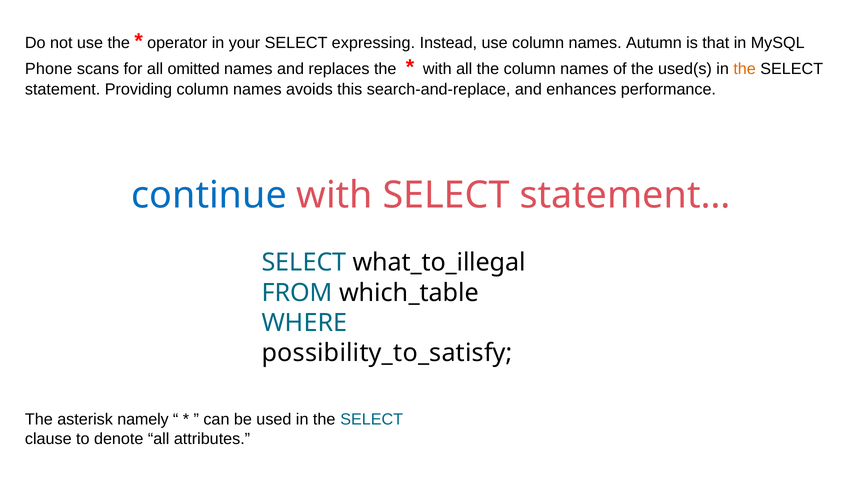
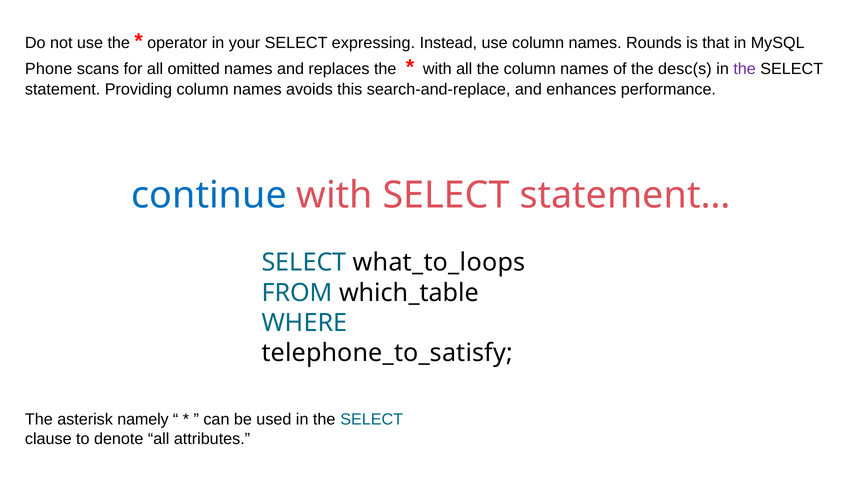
Autumn: Autumn -> Rounds
used(s: used(s -> desc(s
the at (745, 69) colour: orange -> purple
what_to_illegal: what_to_illegal -> what_to_loops
possibility_to_satisfy: possibility_to_satisfy -> telephone_to_satisfy
